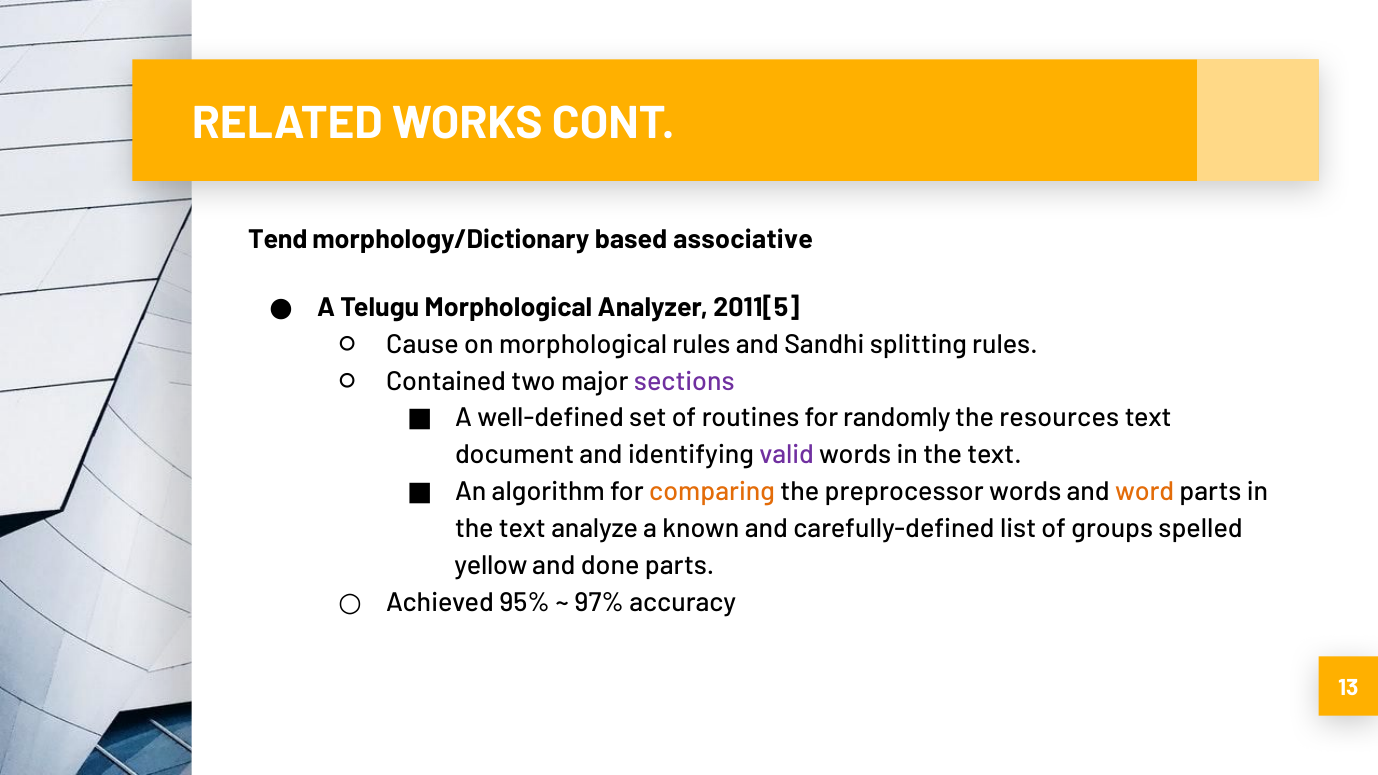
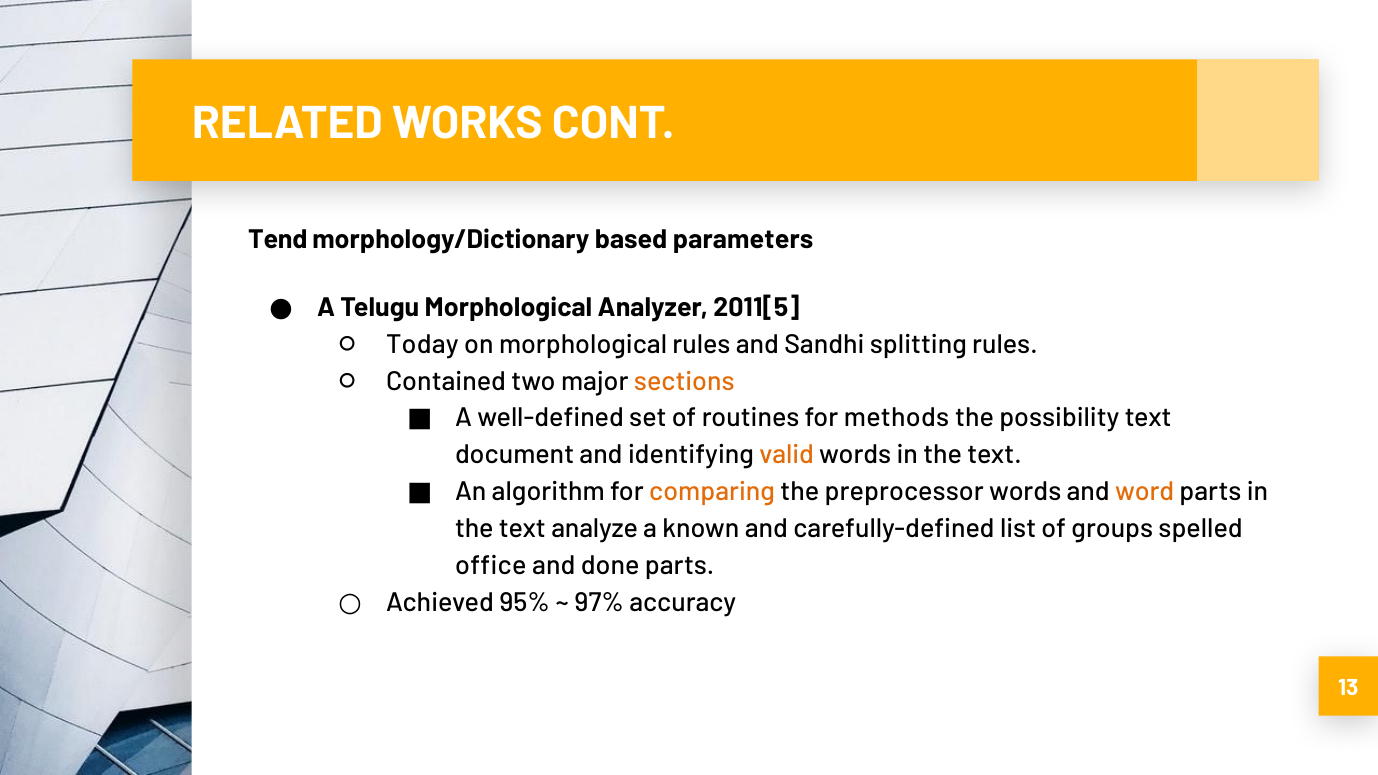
associative: associative -> parameters
Cause: Cause -> Today
sections colour: purple -> orange
randomly: randomly -> methods
resources: resources -> possibility
valid colour: purple -> orange
yellow: yellow -> office
